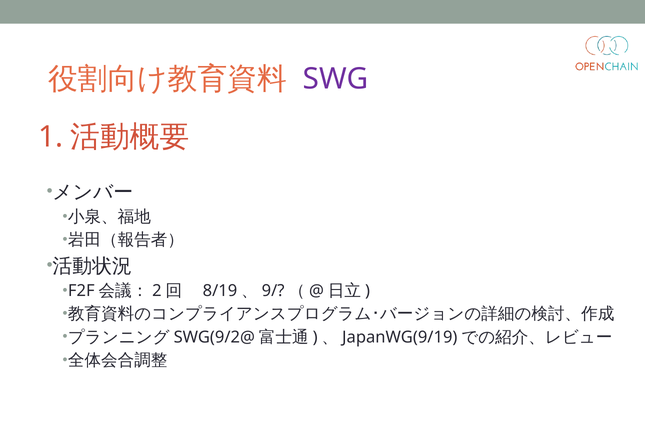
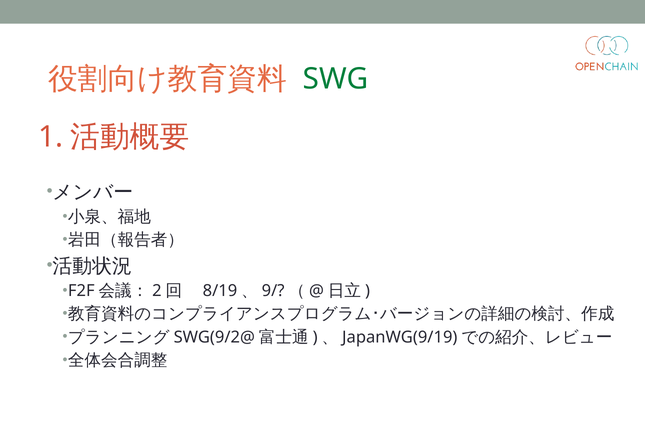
SWG colour: purple -> green
